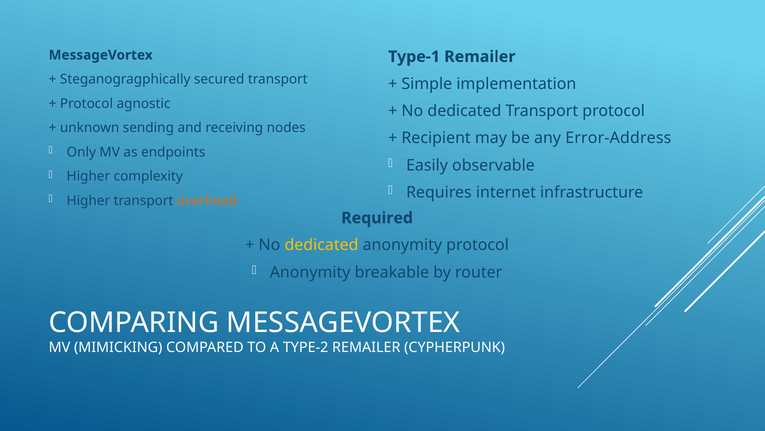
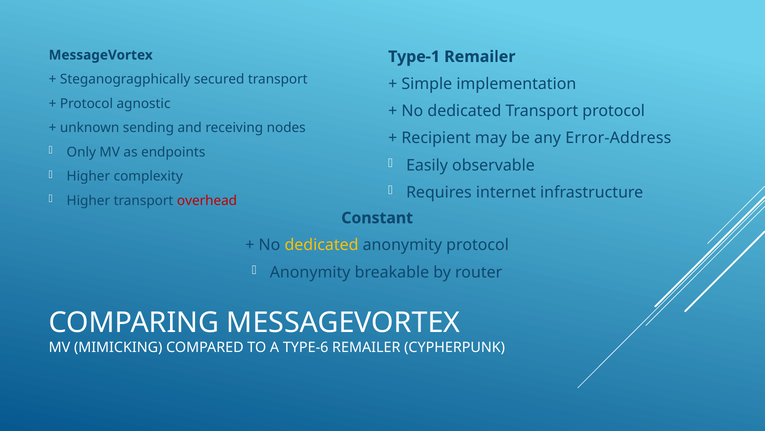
overhead colour: orange -> red
Required: Required -> Constant
TYPE-2: TYPE-2 -> TYPE-6
